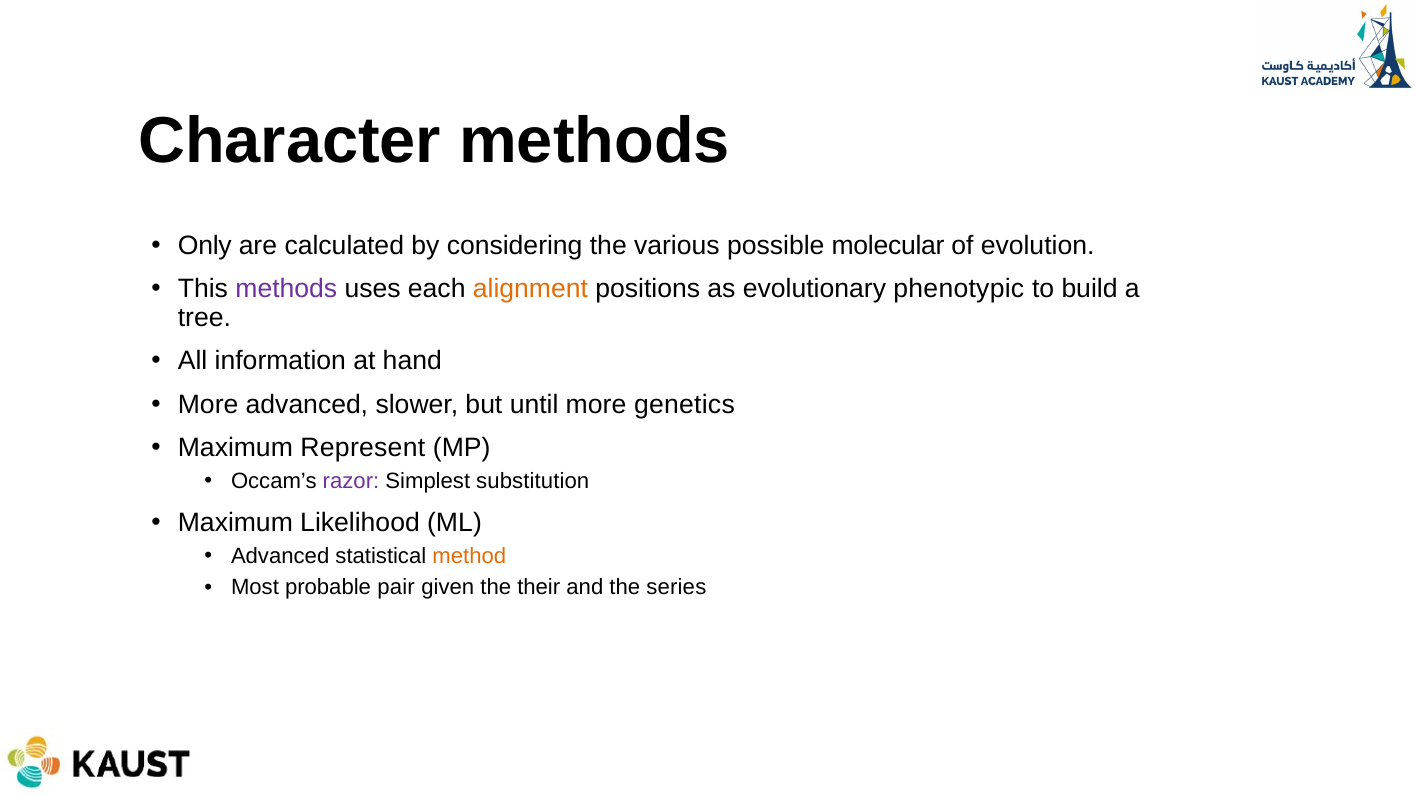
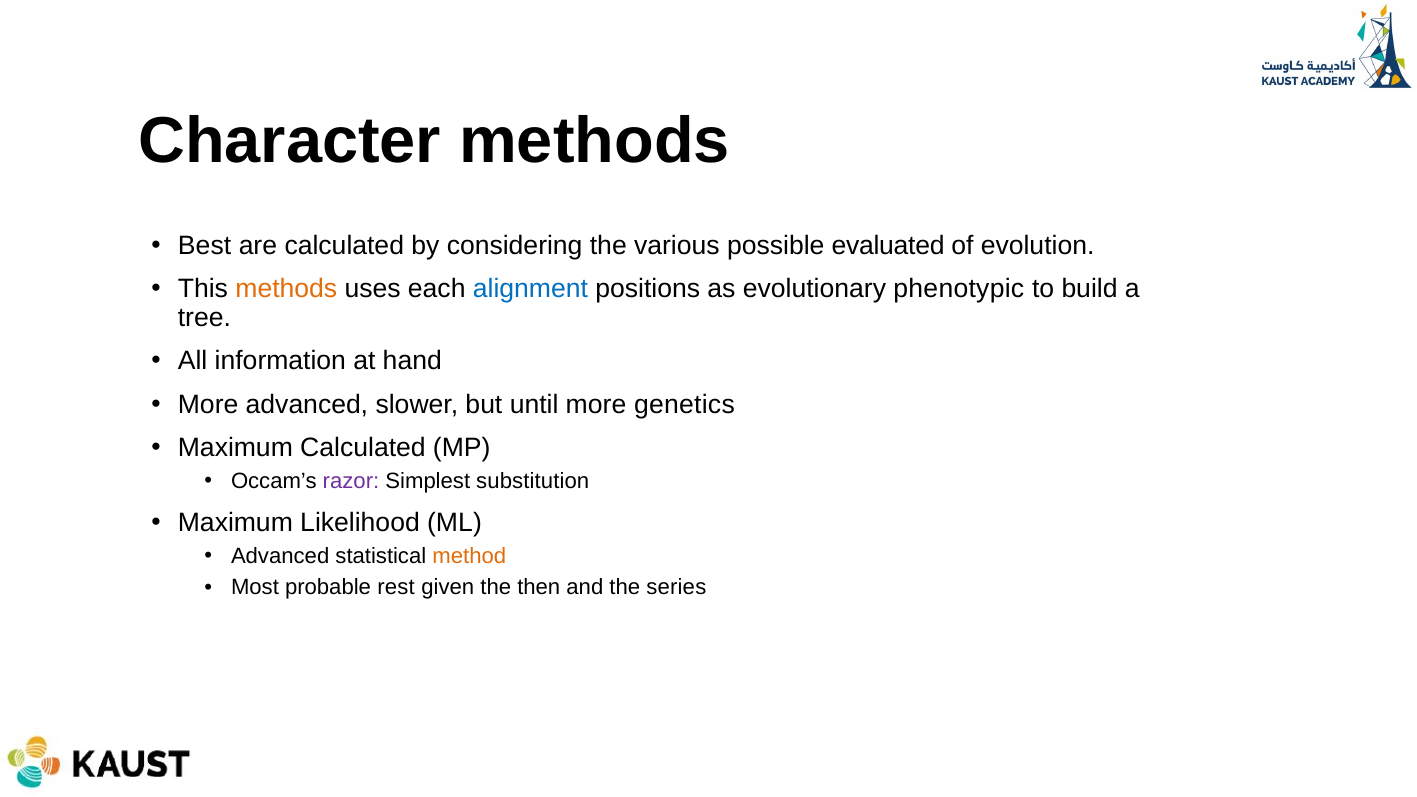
Only: Only -> Best
molecular: molecular -> evaluated
methods at (286, 289) colour: purple -> orange
alignment colour: orange -> blue
Maximum Represent: Represent -> Calculated
pair: pair -> rest
their: their -> then
